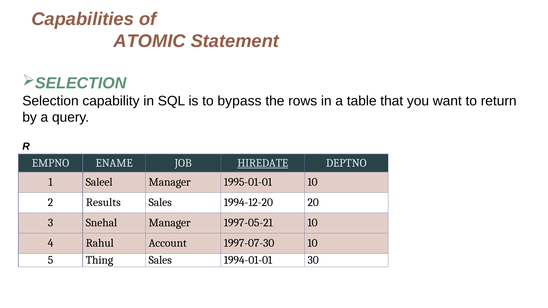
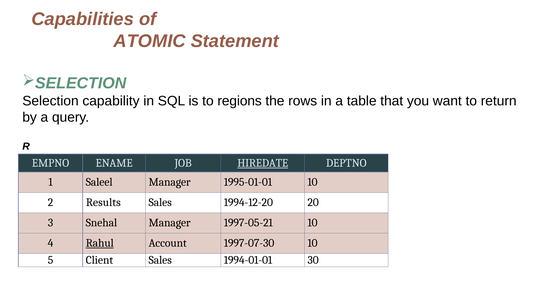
bypass: bypass -> regions
Rahul underline: none -> present
Thing: Thing -> Client
